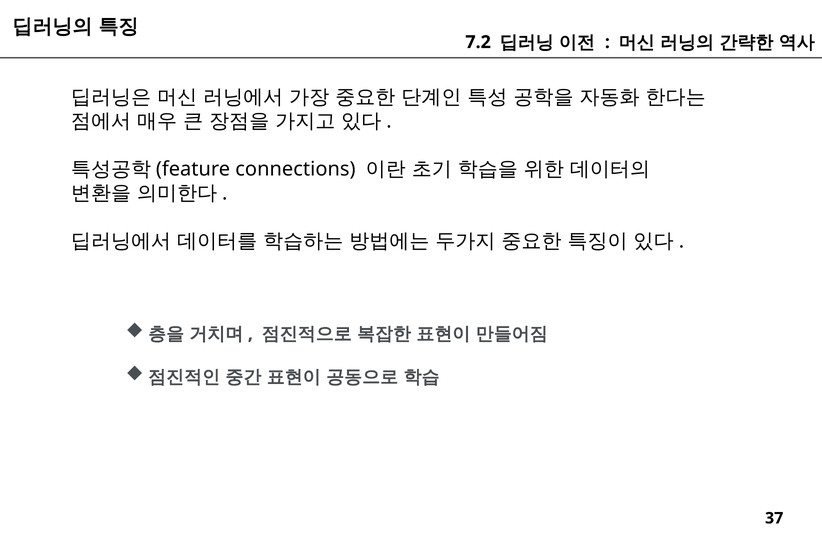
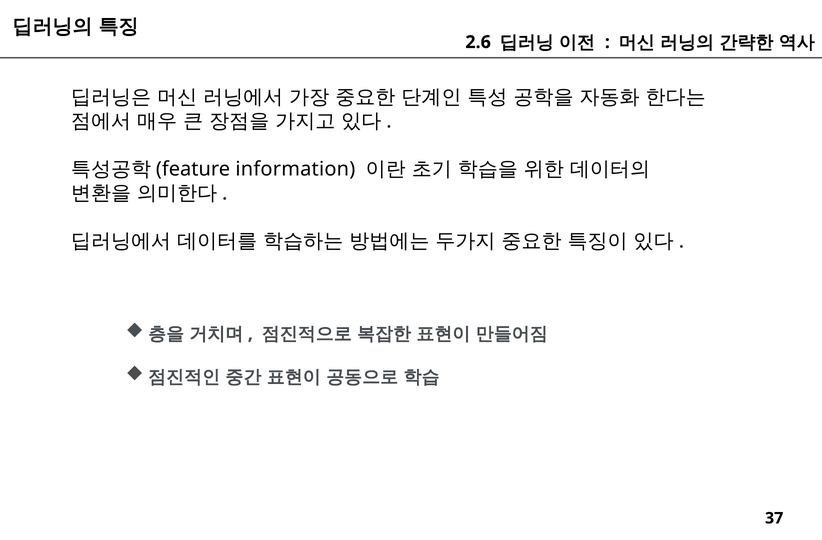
7.2: 7.2 -> 2.6
connections: connections -> information
